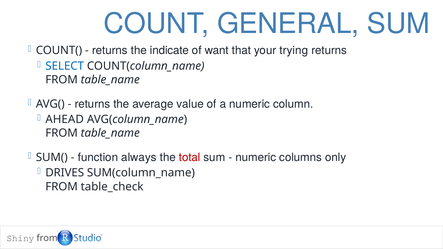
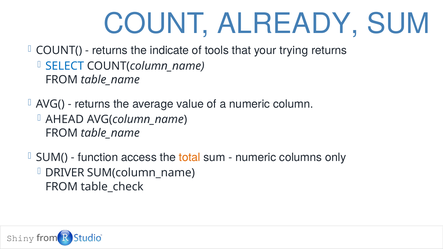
GENERAL: GENERAL -> ALREADY
want: want -> tools
always: always -> access
total colour: red -> orange
DRIVES: DRIVES -> DRIVER
